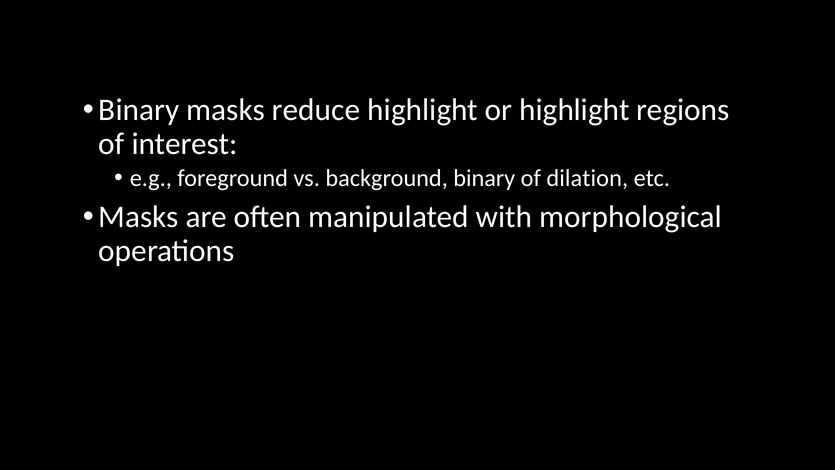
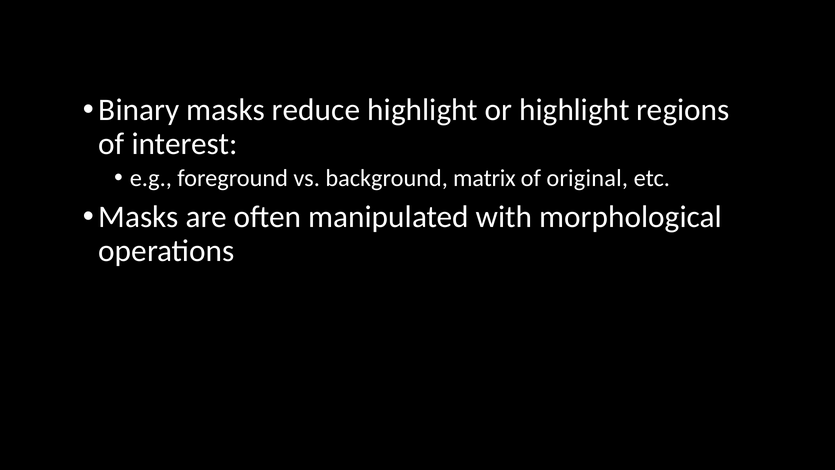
background binary: binary -> matrix
dilation: dilation -> original
